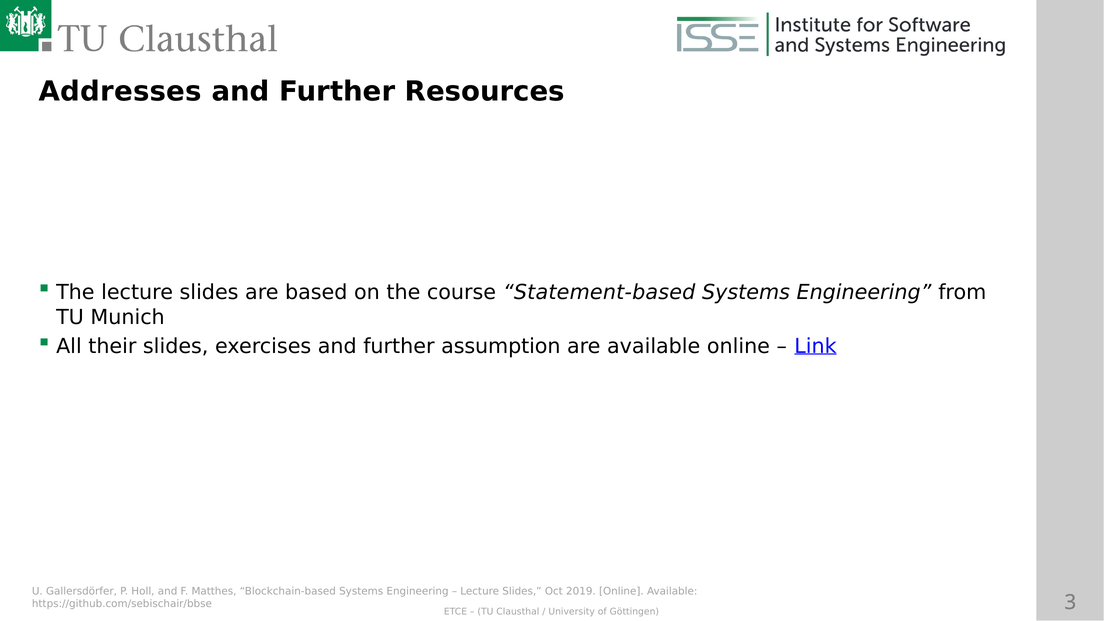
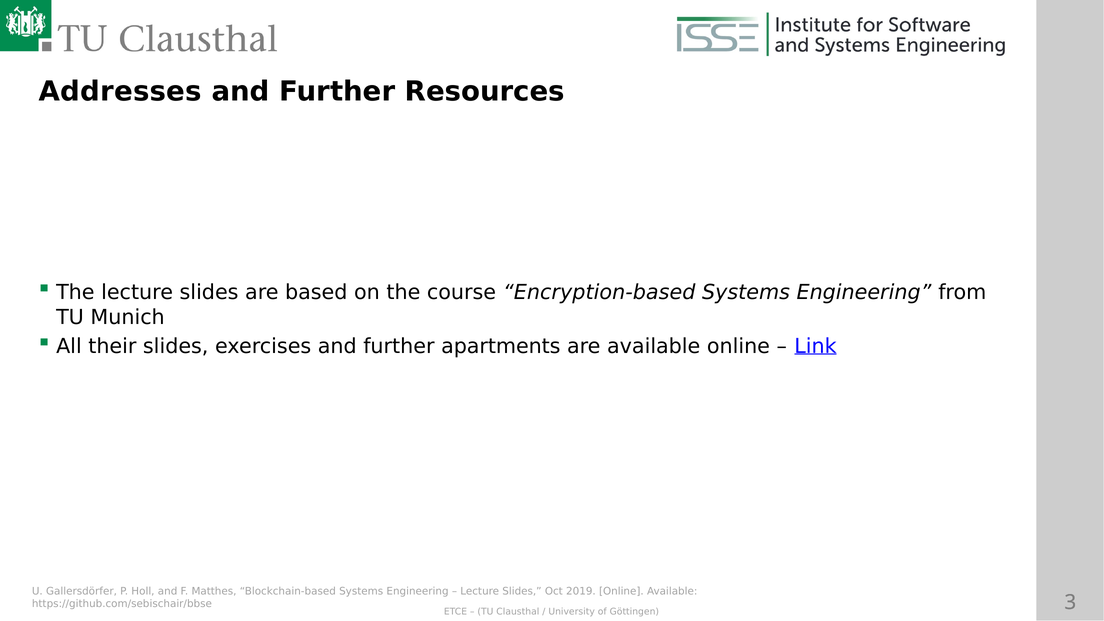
Statement-based: Statement-based -> Encryption-based
assumption: assumption -> apartments
